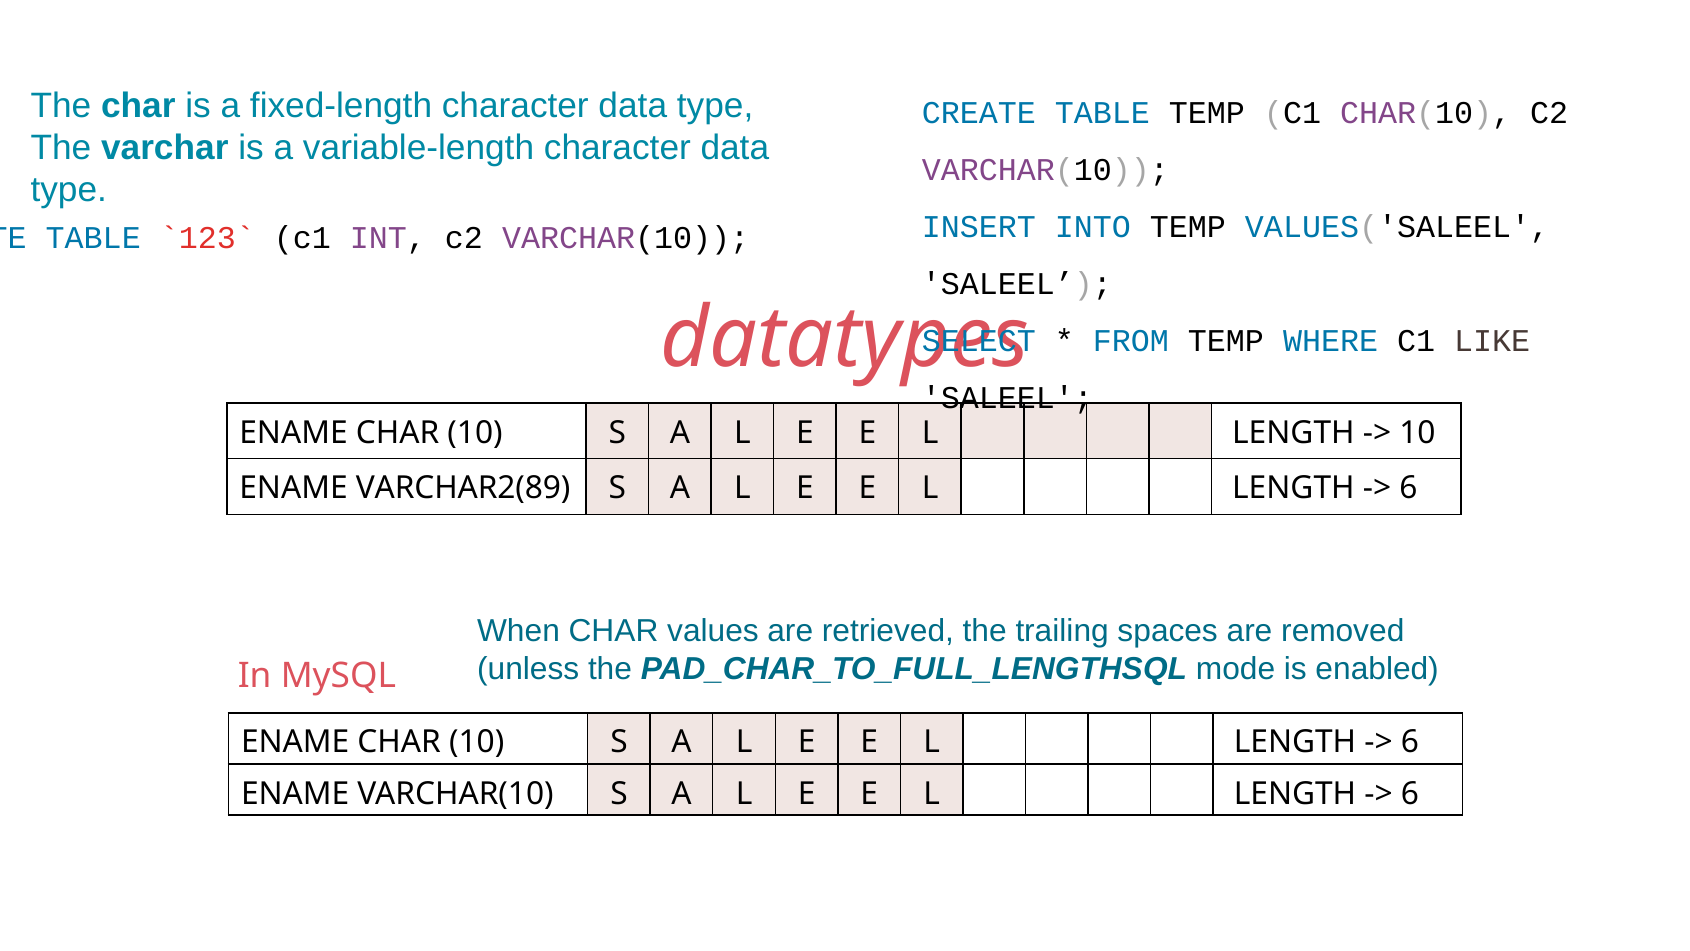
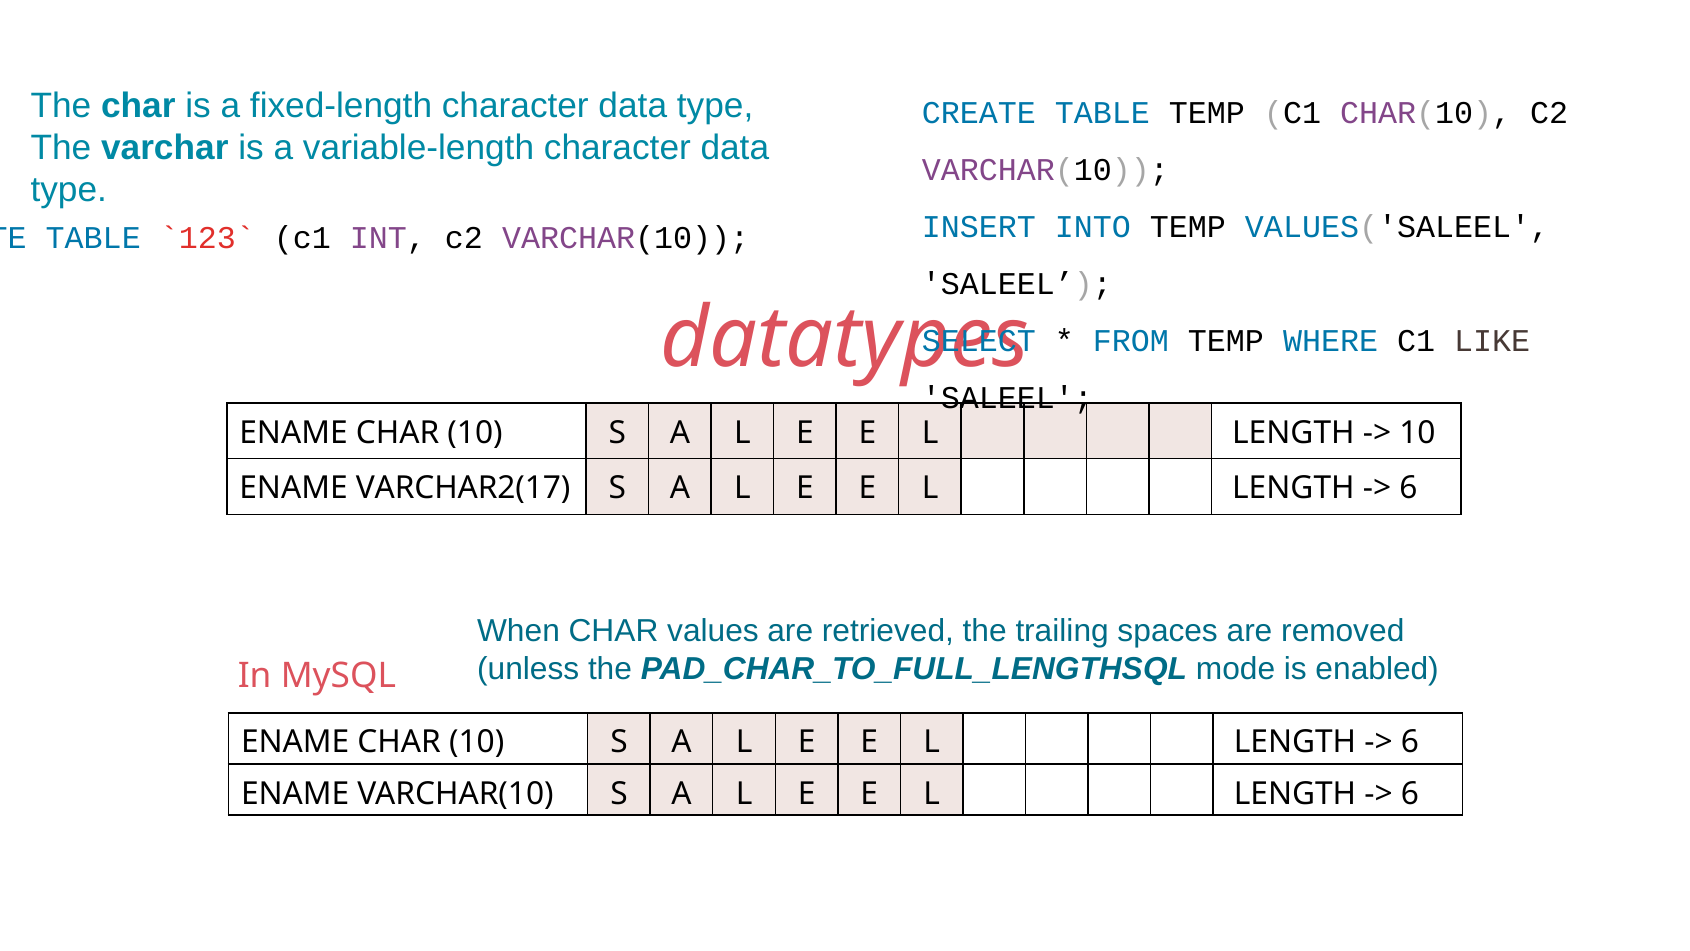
VARCHAR2(89: VARCHAR2(89 -> VARCHAR2(17
